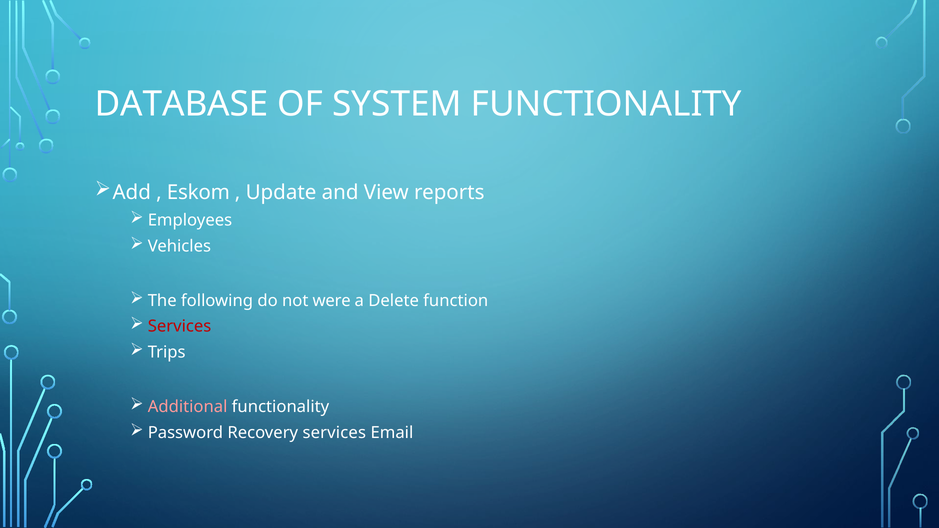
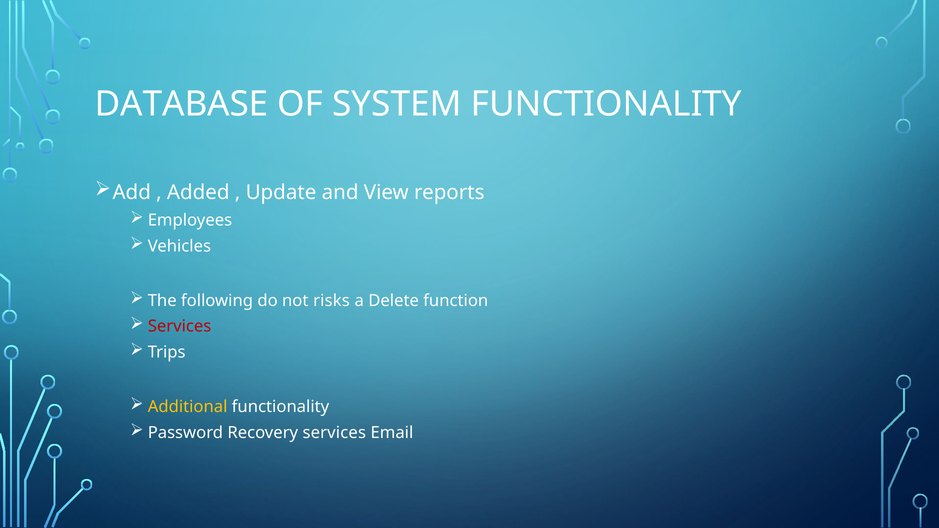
Eskom: Eskom -> Added
were: were -> risks
Additional colour: pink -> yellow
